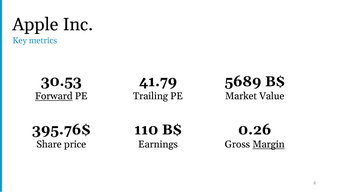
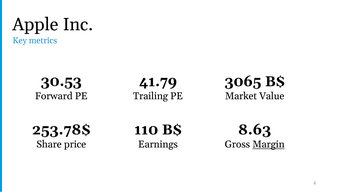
5689: 5689 -> 3065
Forward underline: present -> none
395.76$: 395.76$ -> 253.78$
0.26: 0.26 -> 8.63
